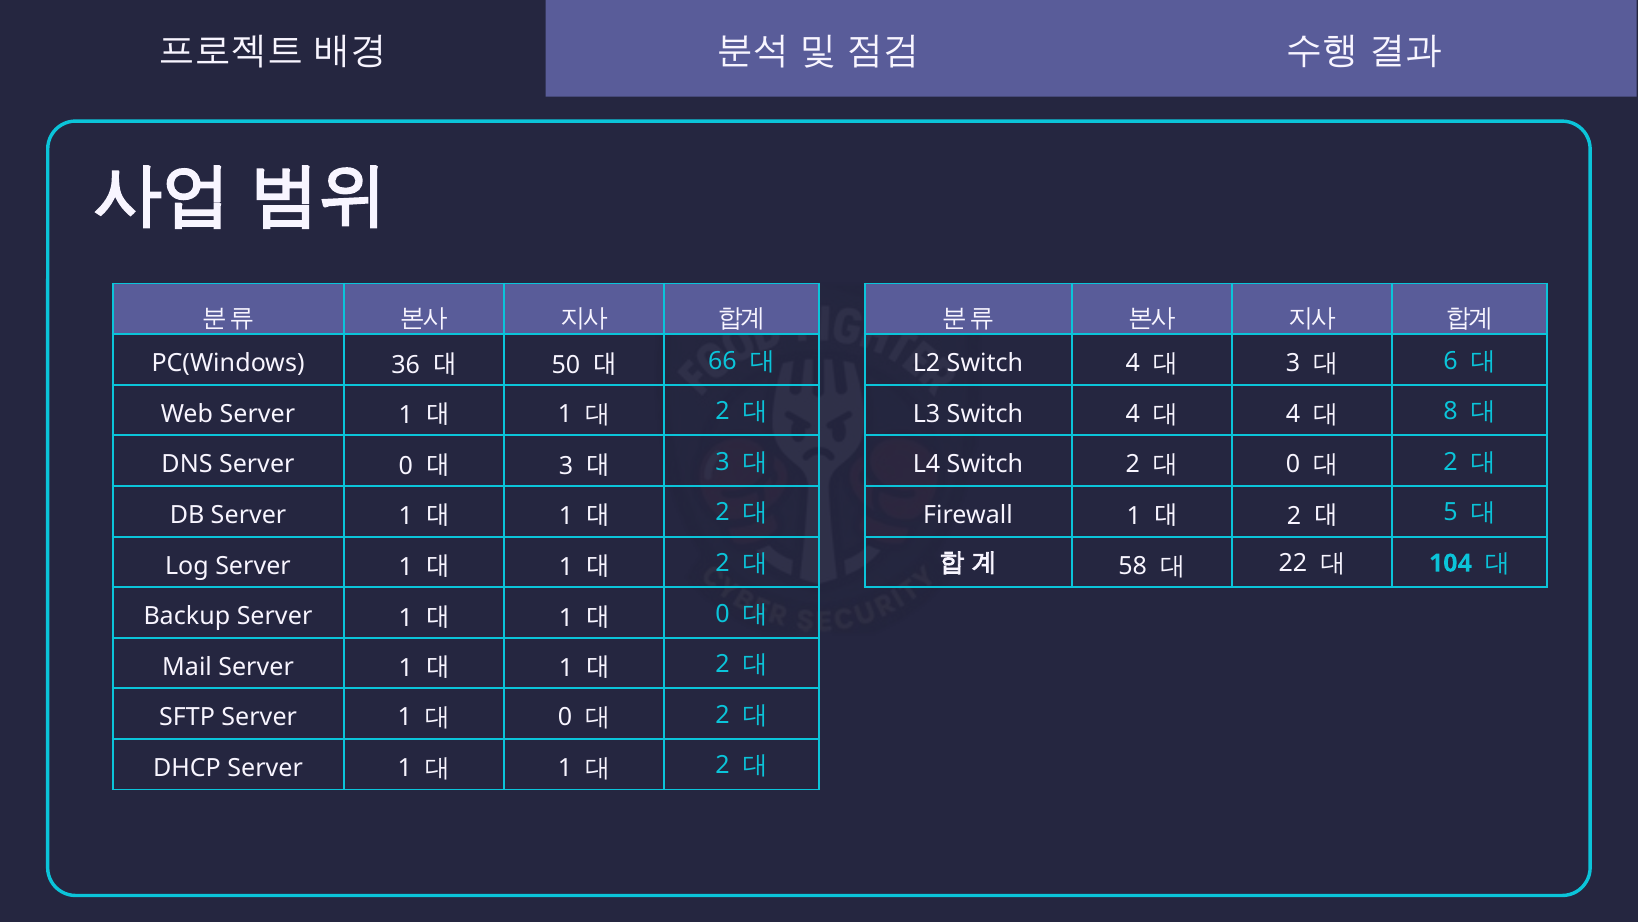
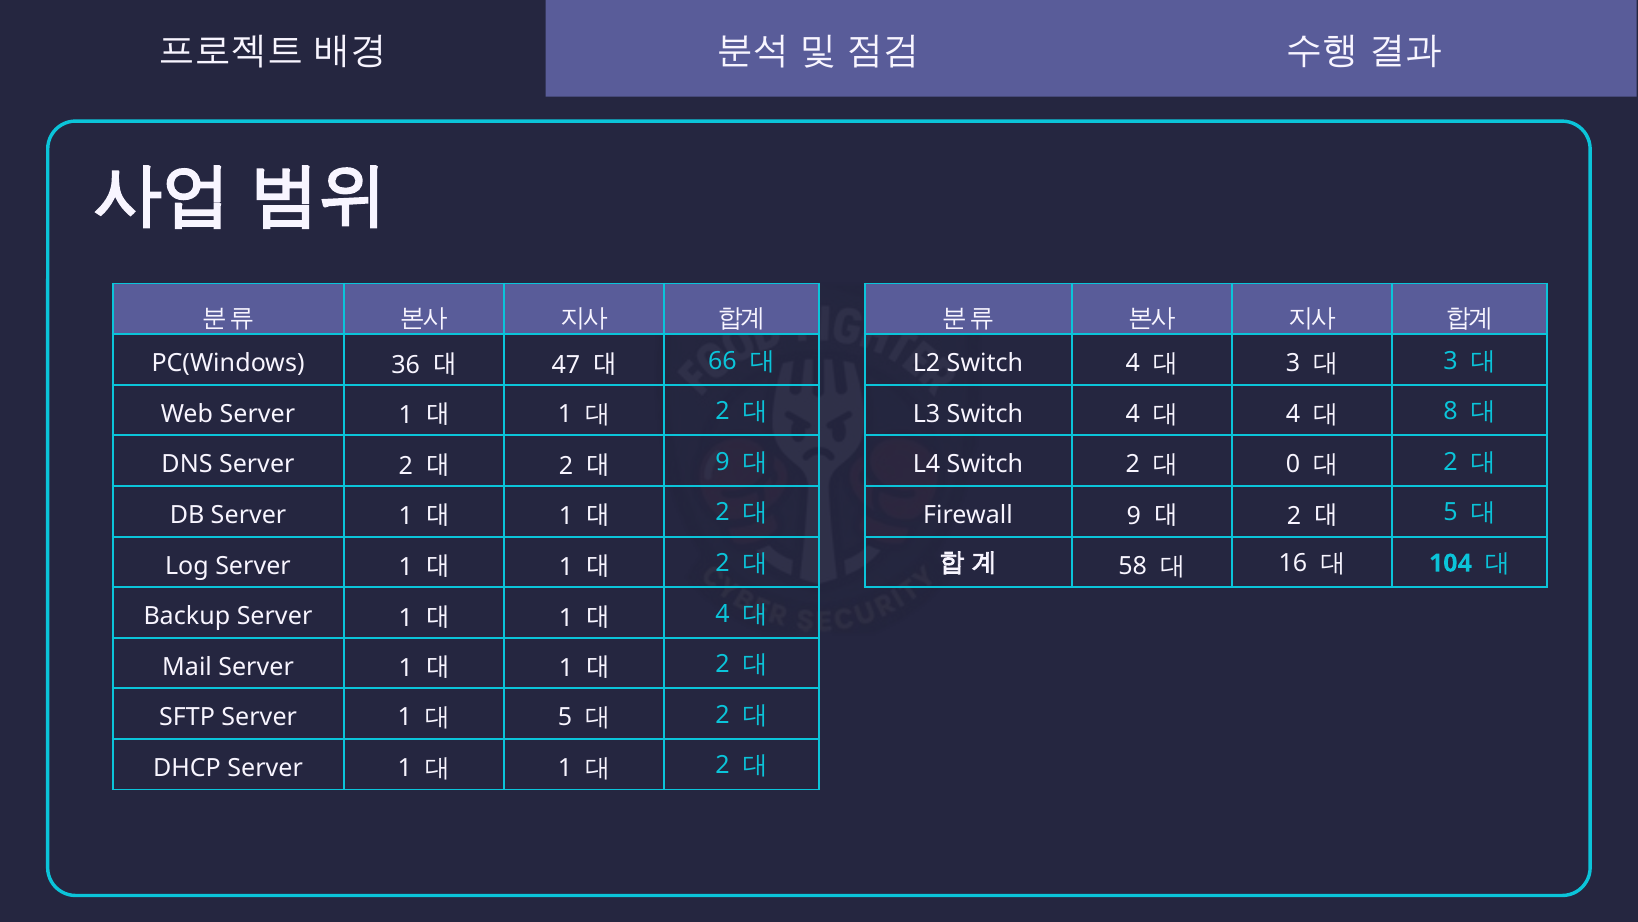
50: 50 -> 47
6 at (1451, 361): 6 -> 3
Server 0: 0 -> 2
3 at (566, 466): 3 -> 2
3 at (722, 462): 3 -> 9
Firewall 1: 1 -> 9
22: 22 -> 16
0 at (722, 613): 0 -> 4
0 at (565, 717): 0 -> 5
